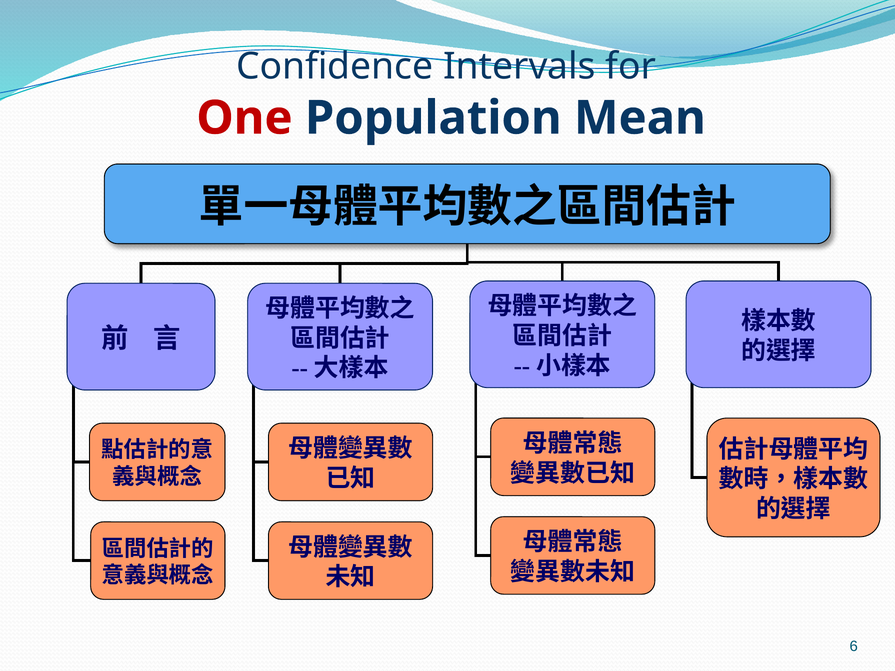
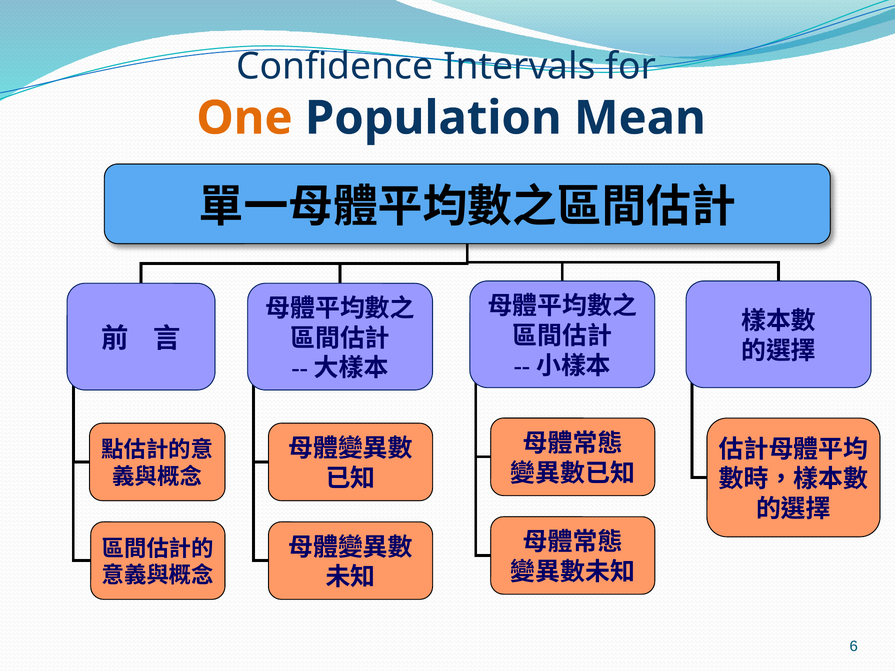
One colour: red -> orange
